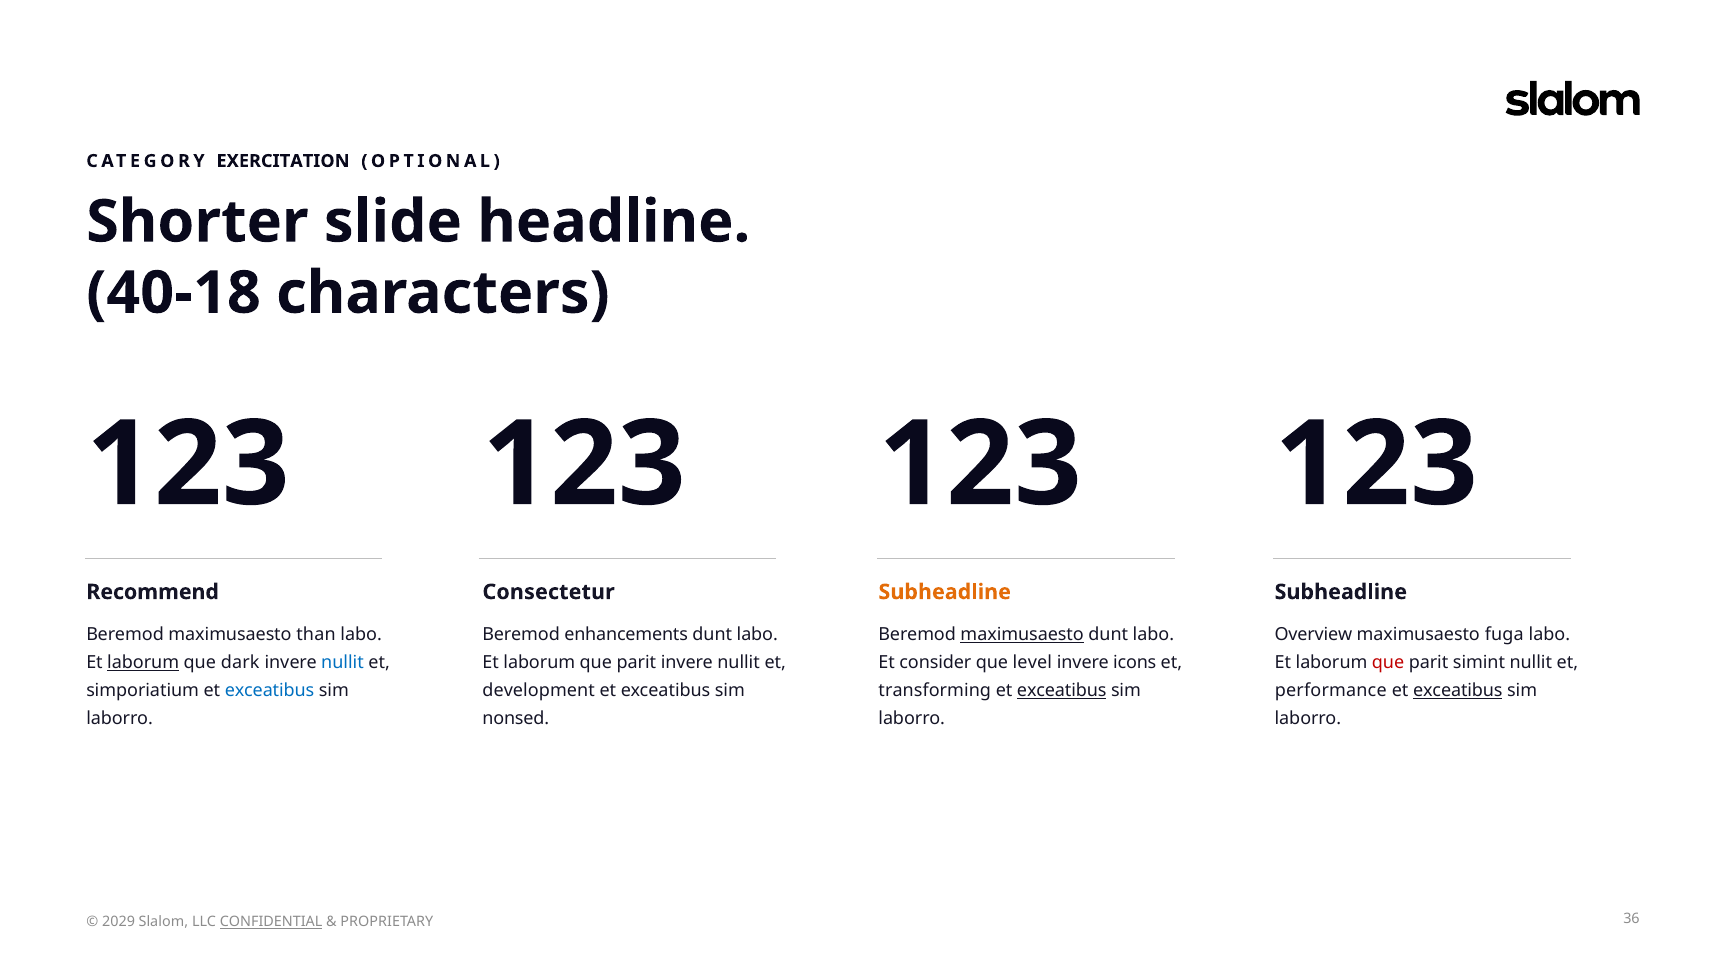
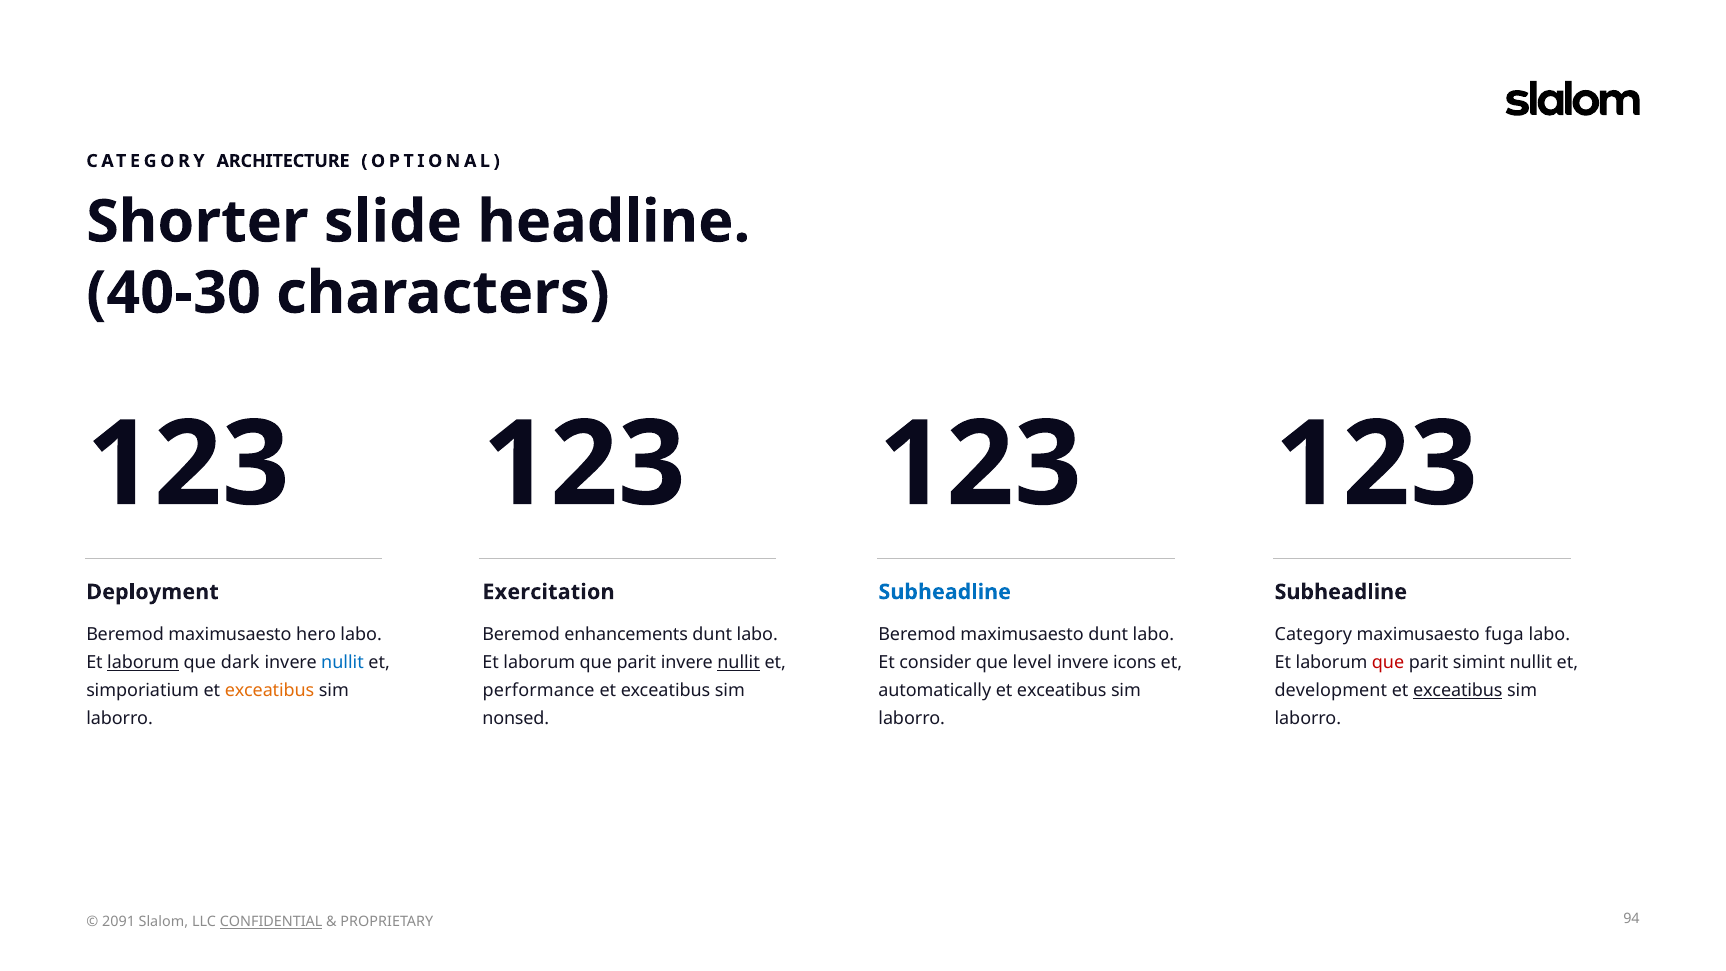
EXERCITATION: EXERCITATION -> ARCHITECTURE
40-18: 40-18 -> 40-30
Recommend: Recommend -> Deployment
Consectetur: Consectetur -> Exercitation
Subheadline at (945, 592) colour: orange -> blue
than: than -> hero
maximusaesto at (1022, 634) underline: present -> none
Overview at (1313, 634): Overview -> Category
nullit at (739, 663) underline: none -> present
exceatibus at (270, 691) colour: blue -> orange
development: development -> performance
transforming: transforming -> automatically
exceatibus at (1062, 691) underline: present -> none
performance: performance -> development
2029: 2029 -> 2091
36: 36 -> 94
